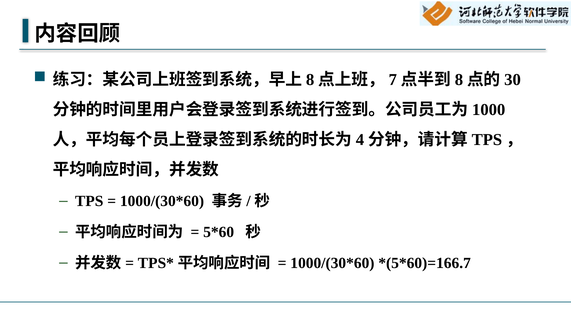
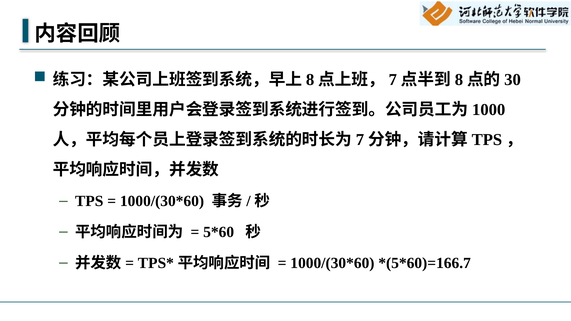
4 at (360, 140): 4 -> 7
